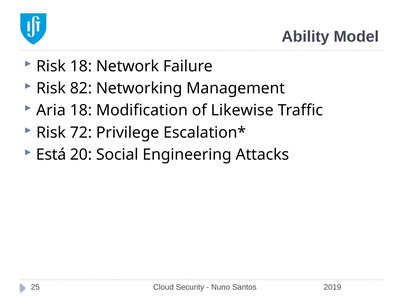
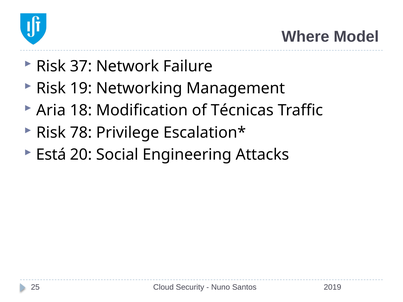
Ability: Ability -> Where
Risk 18: 18 -> 37
82: 82 -> 19
Likewise: Likewise -> Técnicas
72: 72 -> 78
